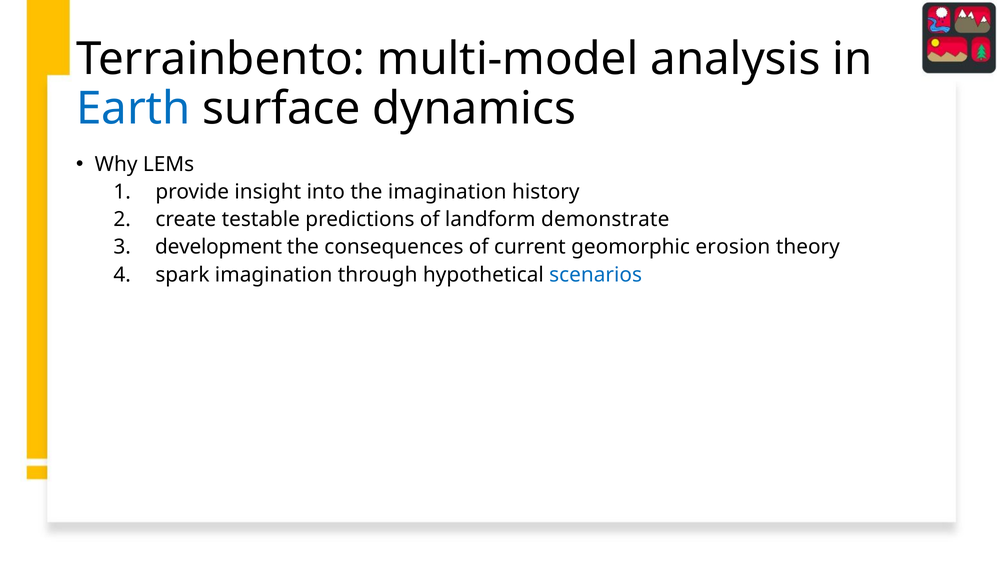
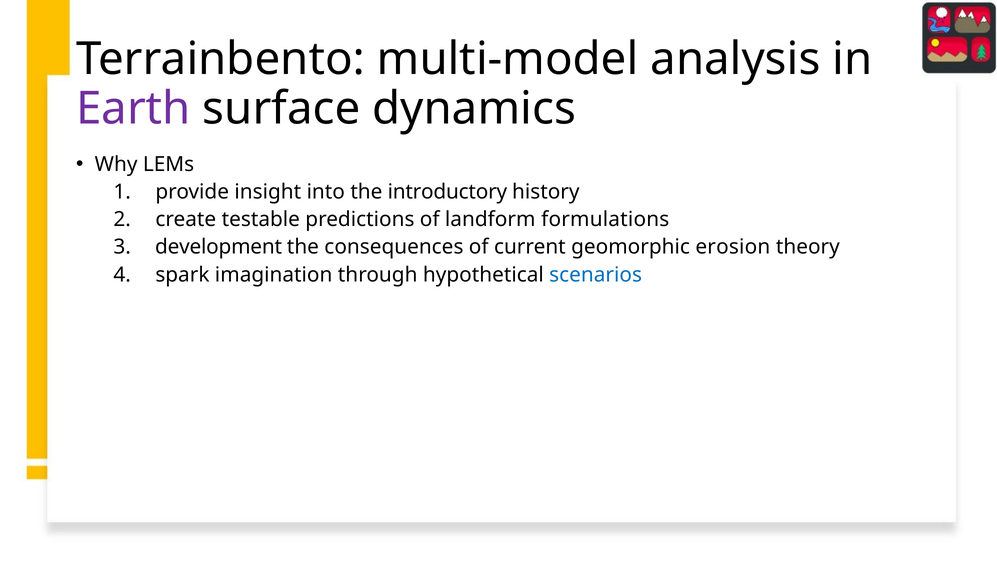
Earth colour: blue -> purple
the imagination: imagination -> introductory
demonstrate: demonstrate -> formulations
